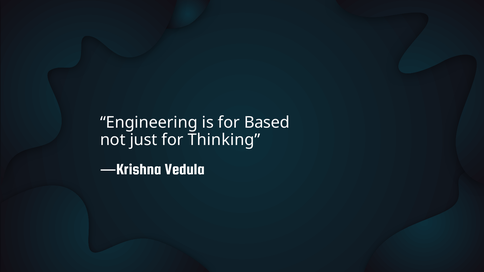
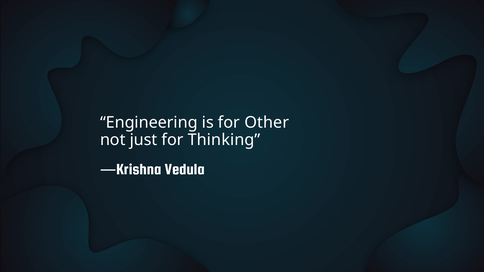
Based: Based -> Other
